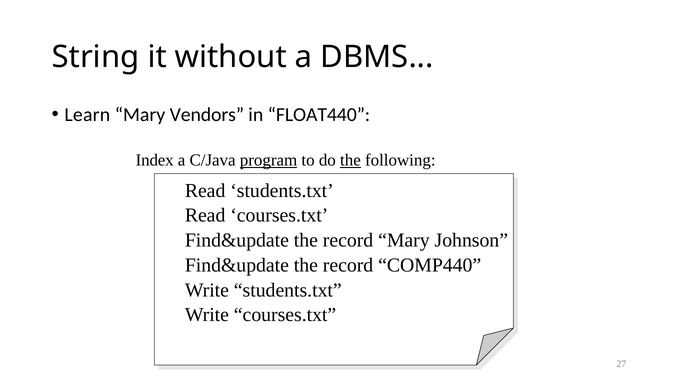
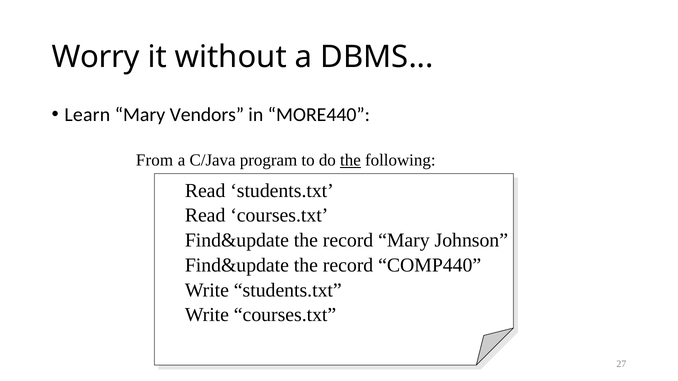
String: String -> Worry
FLOAT440: FLOAT440 -> MORE440
Index: Index -> From
program underline: present -> none
